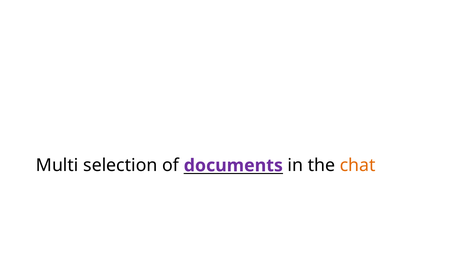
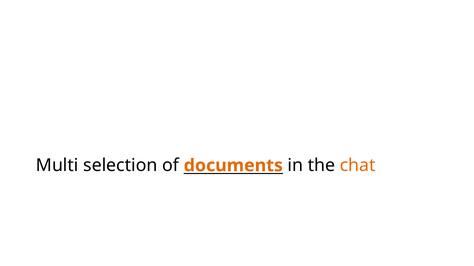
documents colour: purple -> orange
